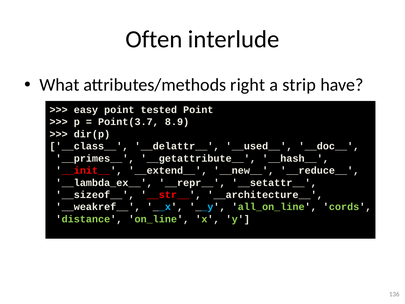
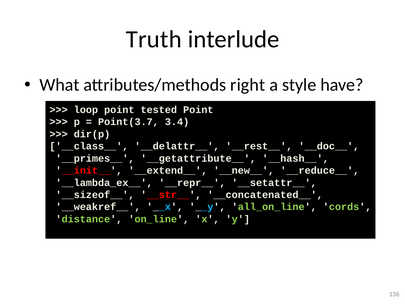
Often: Often -> Truth
strip: strip -> style
easy: easy -> loop
8.9: 8.9 -> 3.4
__used__: __used__ -> __rest__
__architecture__: __architecture__ -> __concatenated__
